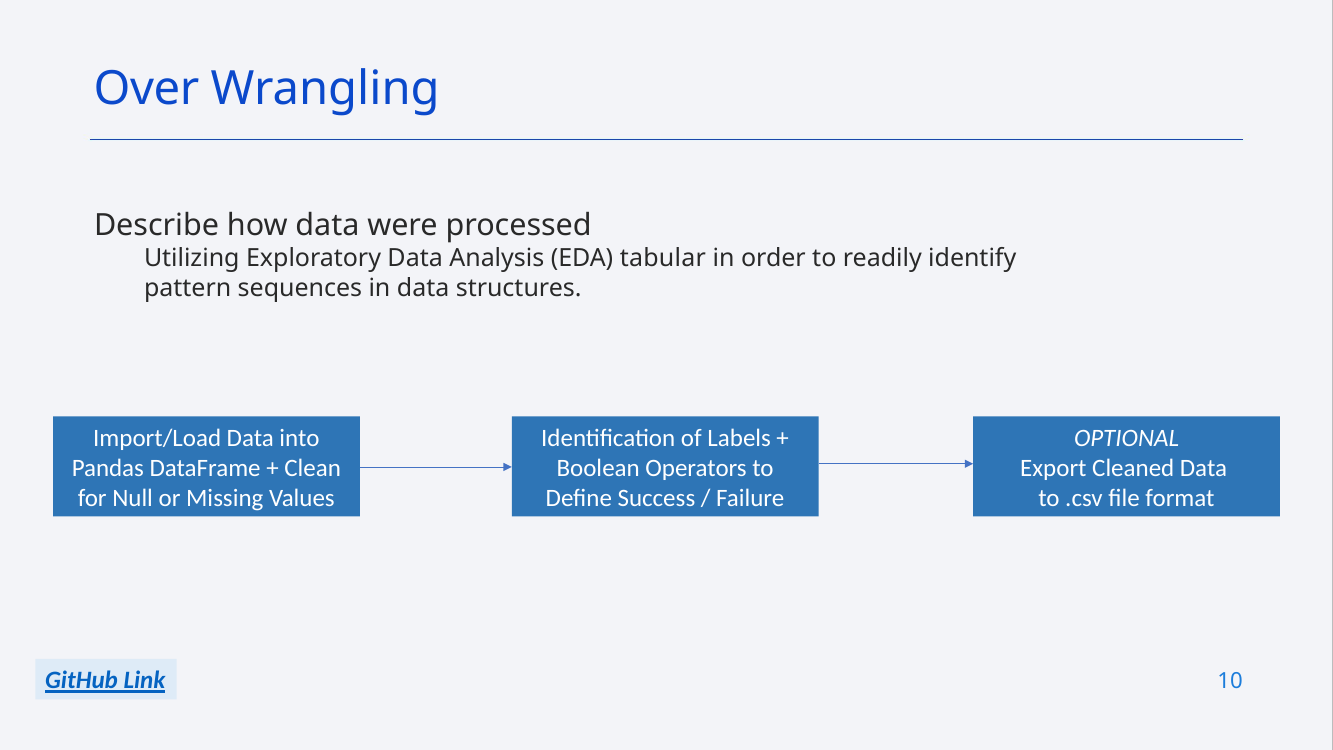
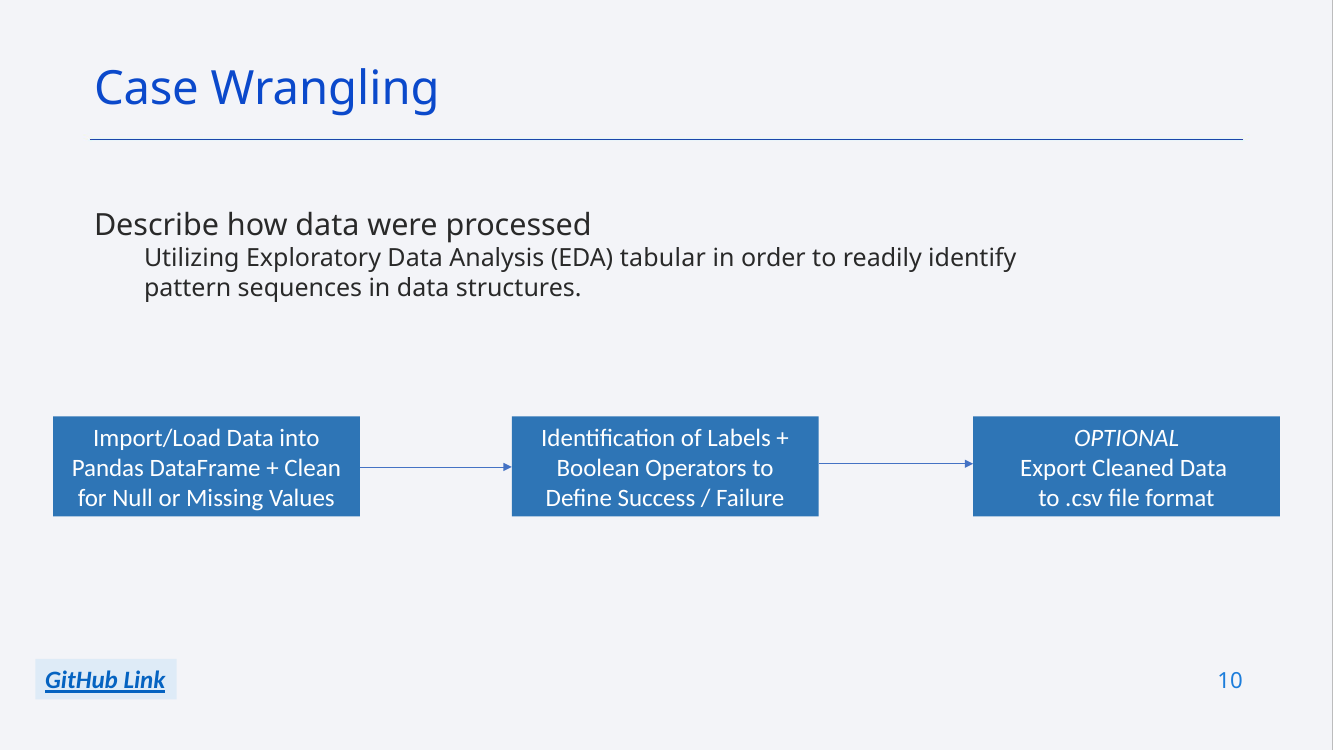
Over: Over -> Case
